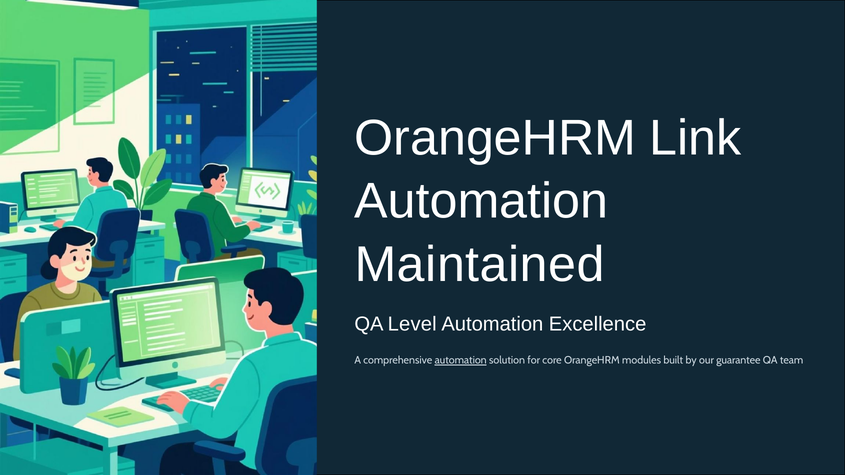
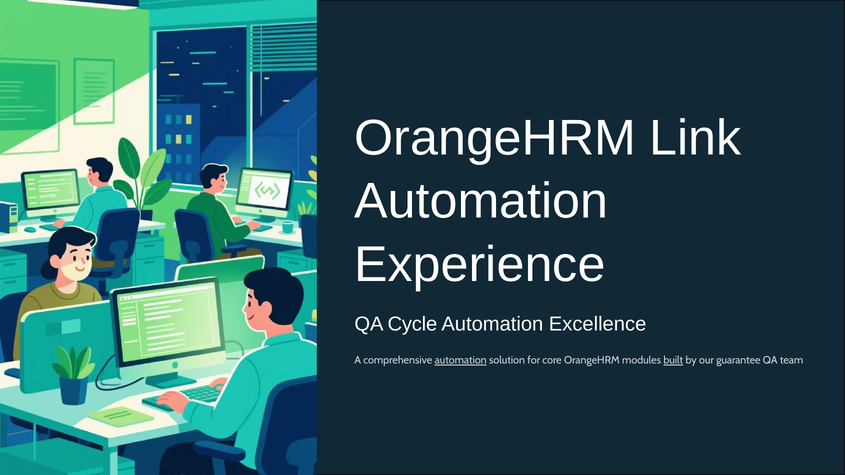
Maintained: Maintained -> Experience
Level: Level -> Cycle
built underline: none -> present
